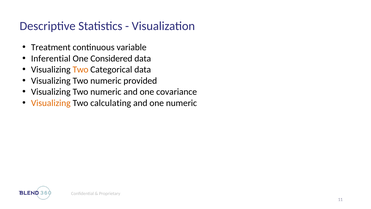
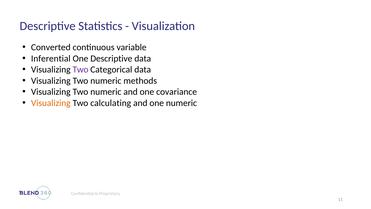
Treatment: Treatment -> Converted
One Considered: Considered -> Descriptive
Two at (81, 70) colour: orange -> purple
provided: provided -> methods
